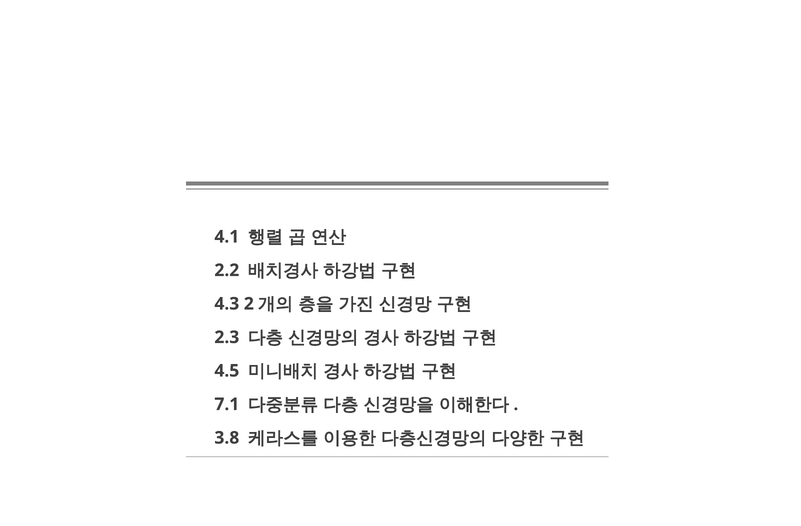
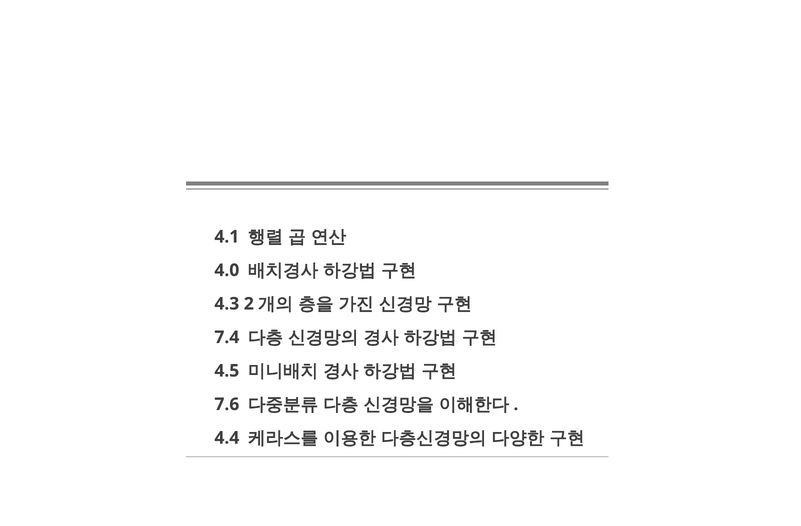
2.2: 2.2 -> 4.0
2.3: 2.3 -> 7.4
7.1: 7.1 -> 7.6
3.8: 3.8 -> 4.4
